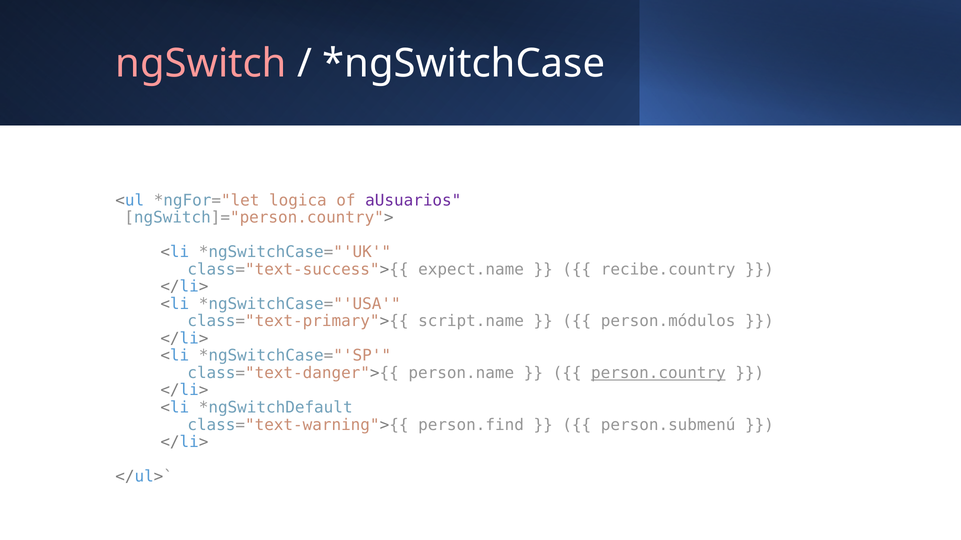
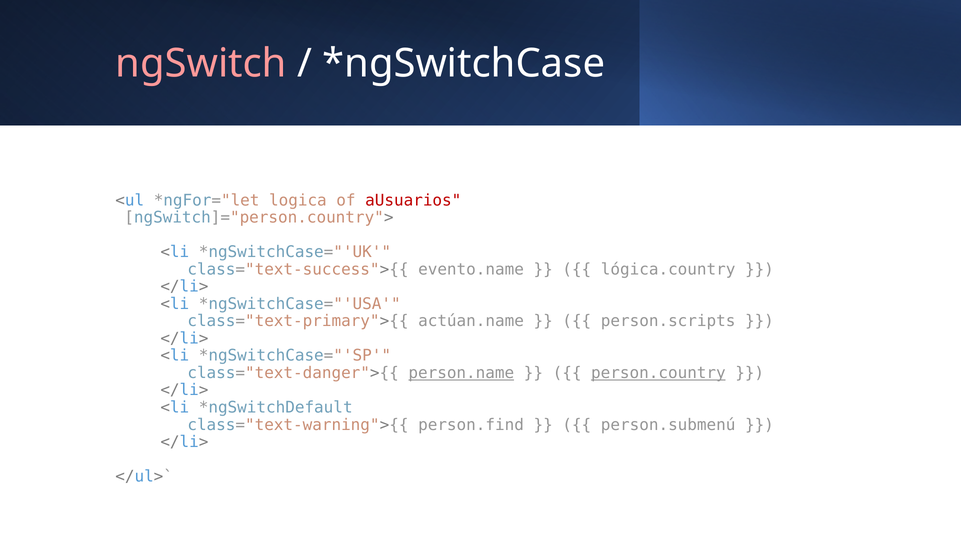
aUsuarios colour: purple -> red
expect.name: expect.name -> evento.name
recibe.country: recibe.country -> lógica.country
script.name: script.name -> actúan.name
person.módulos: person.módulos -> person.scripts
person.name underline: none -> present
